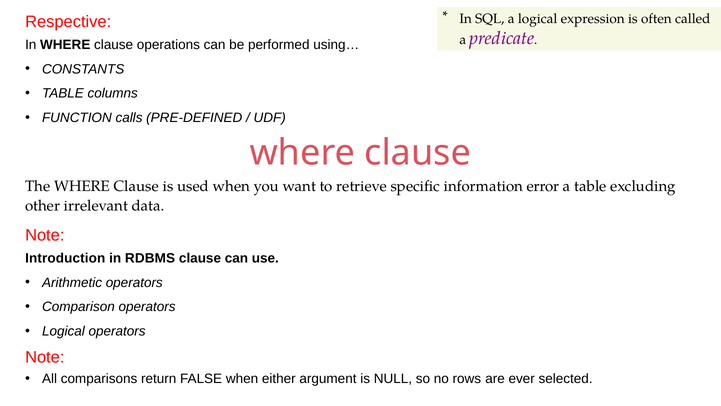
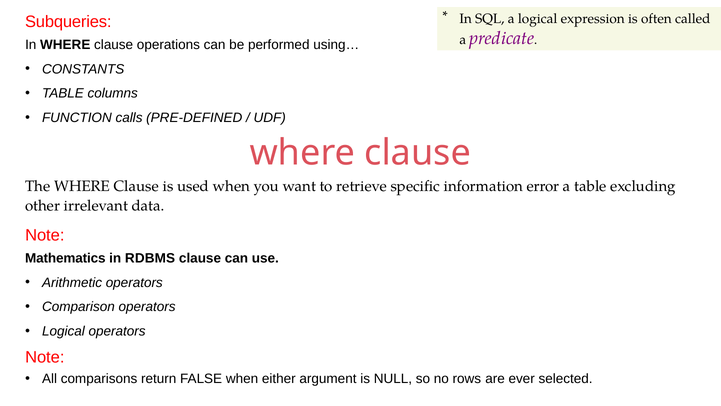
Respective: Respective -> Subqueries
Introduction: Introduction -> Mathematics
